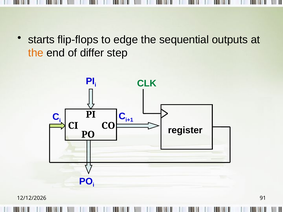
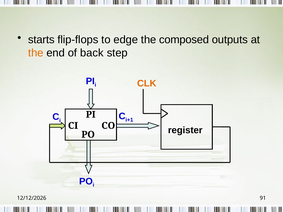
sequential: sequential -> composed
differ: differ -> back
CLK colour: green -> orange
